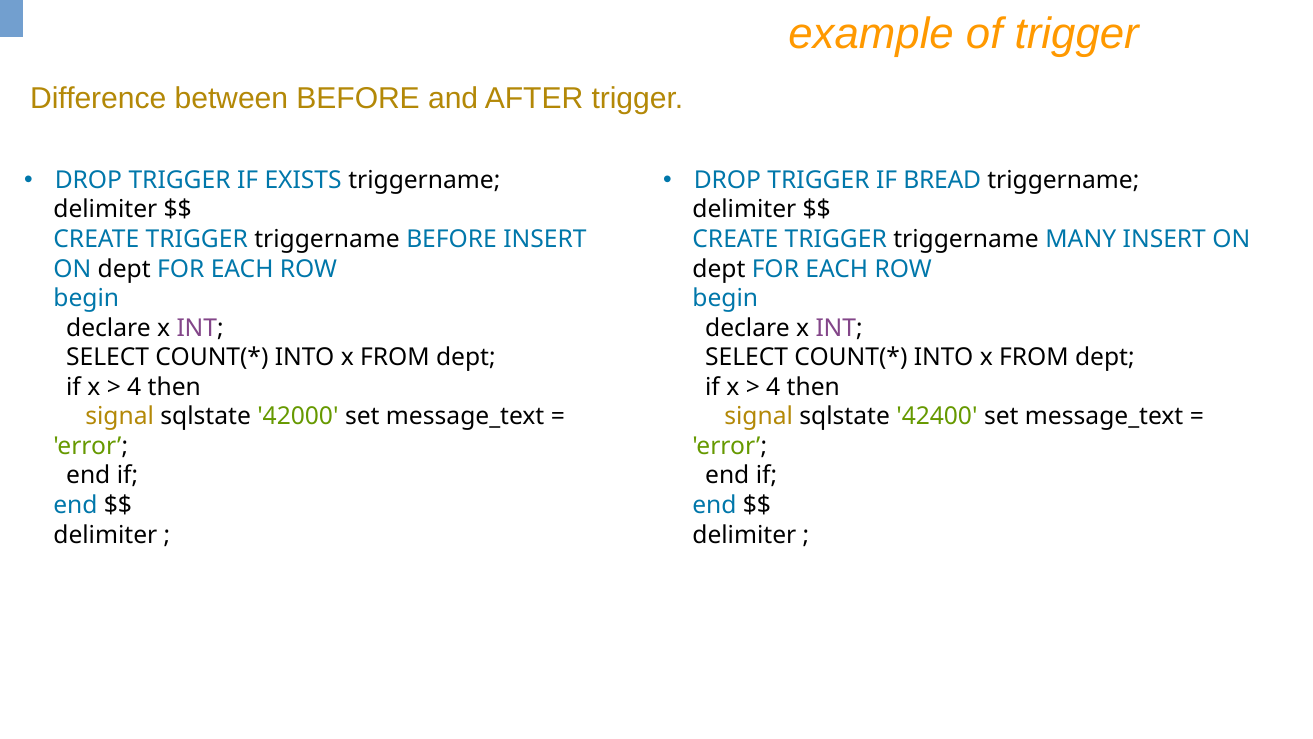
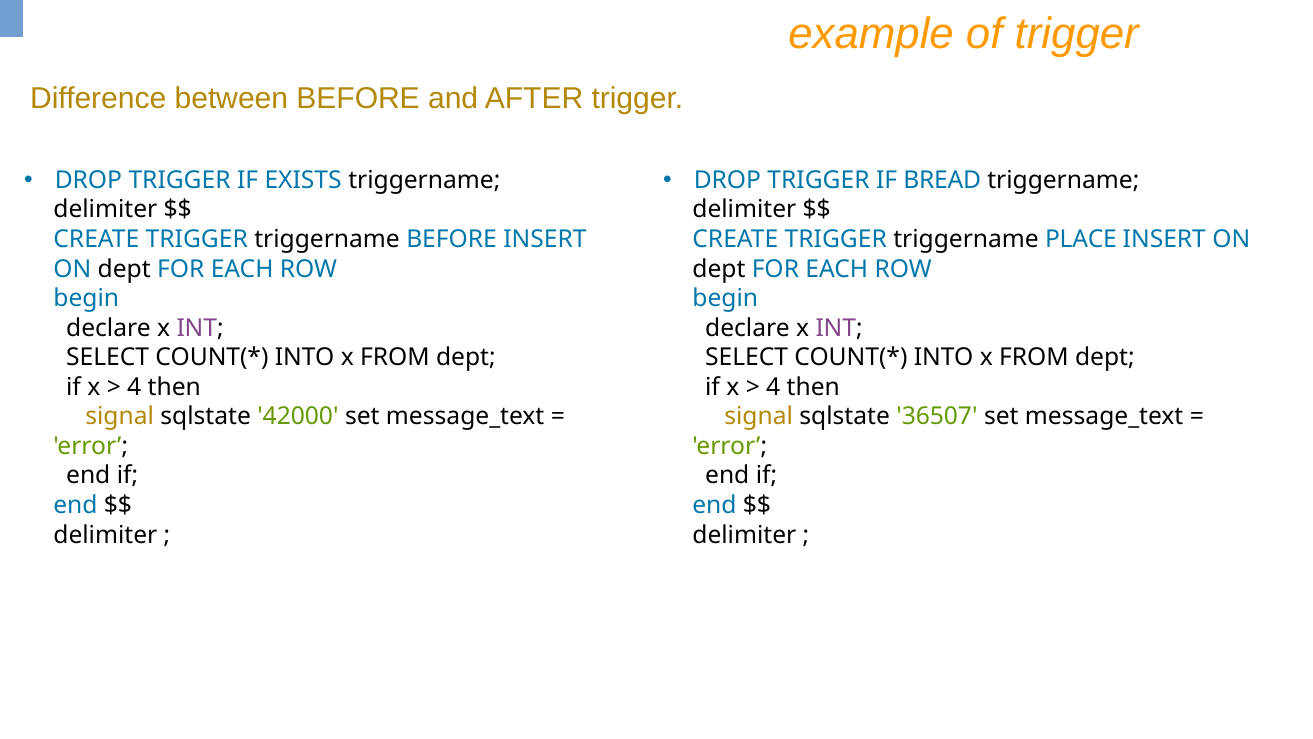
MANY: MANY -> PLACE
42400: 42400 -> 36507
